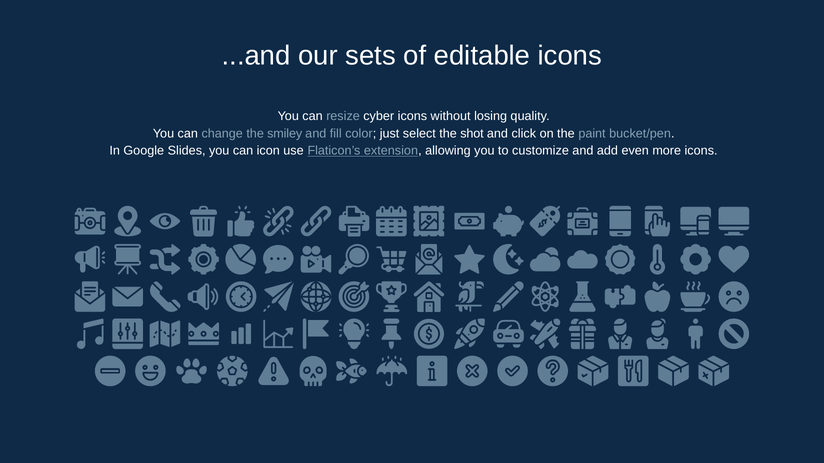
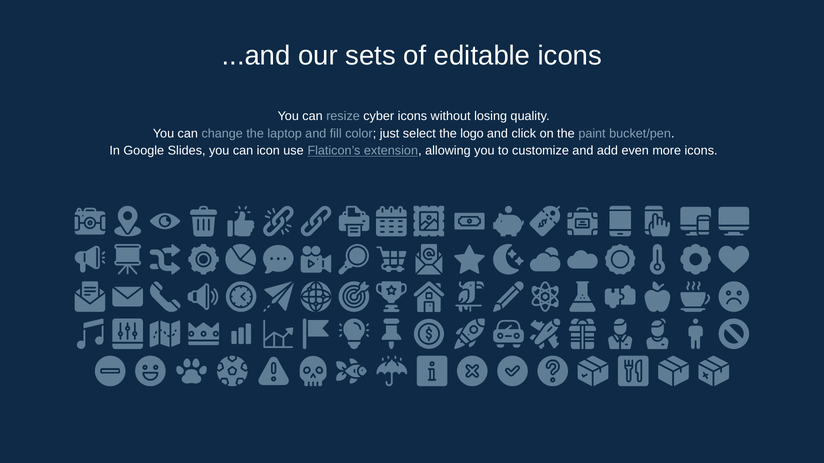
smiley: smiley -> laptop
shot: shot -> logo
